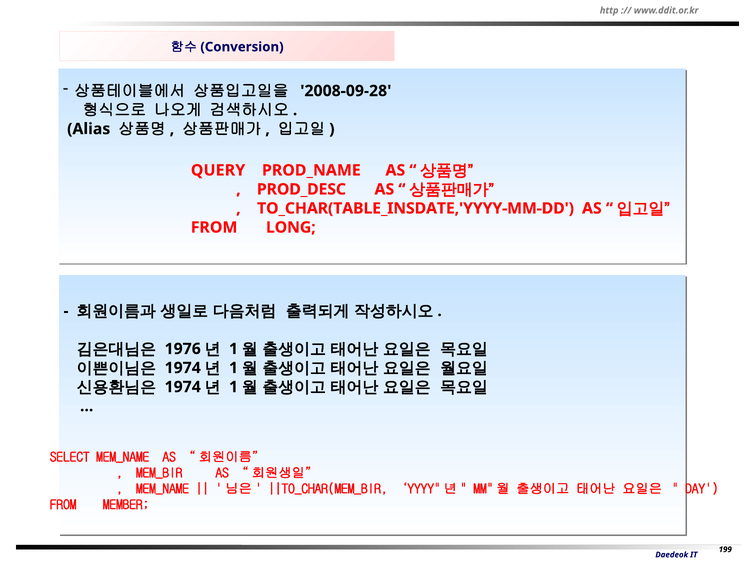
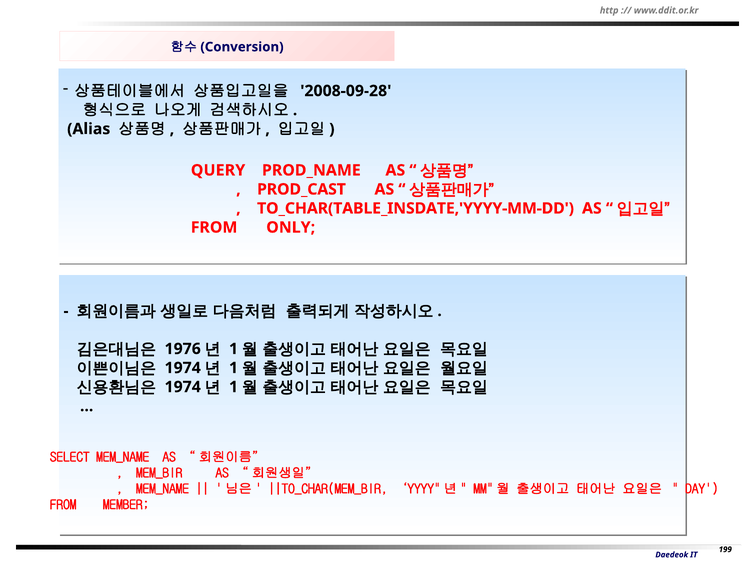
PROD_DESC: PROD_DESC -> PROD_CAST
LONG: LONG -> ONLY
